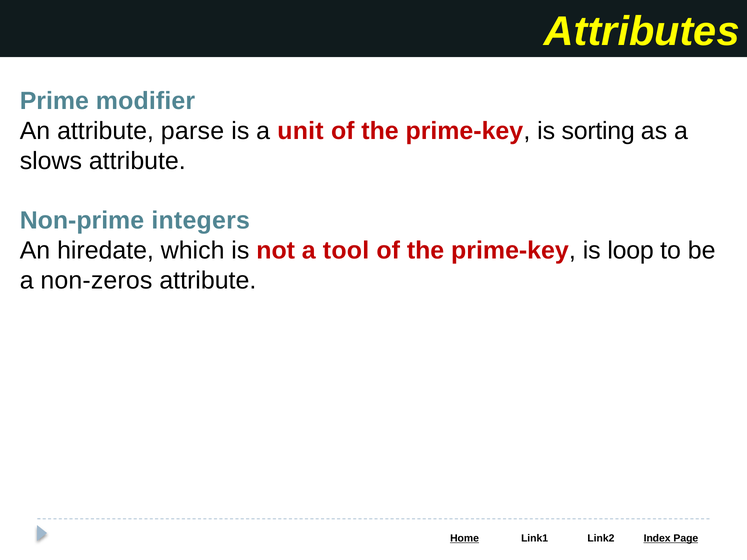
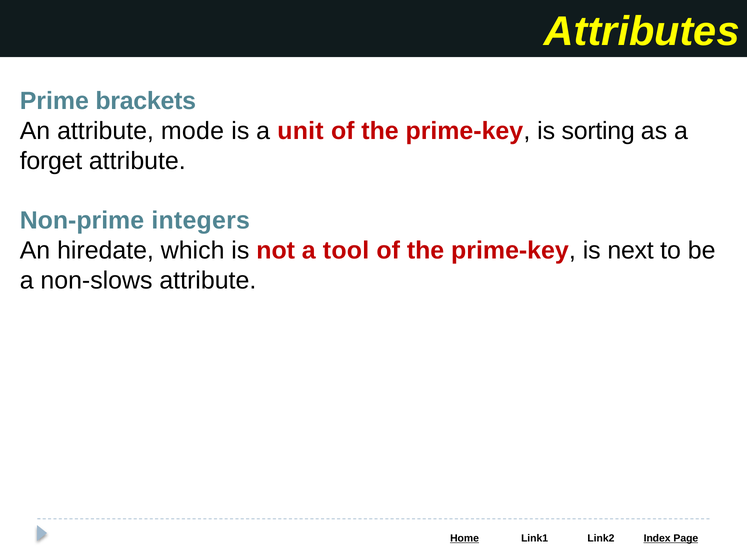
modifier: modifier -> brackets
parse: parse -> mode
slows: slows -> forget
loop: loop -> next
non-zeros: non-zeros -> non-slows
